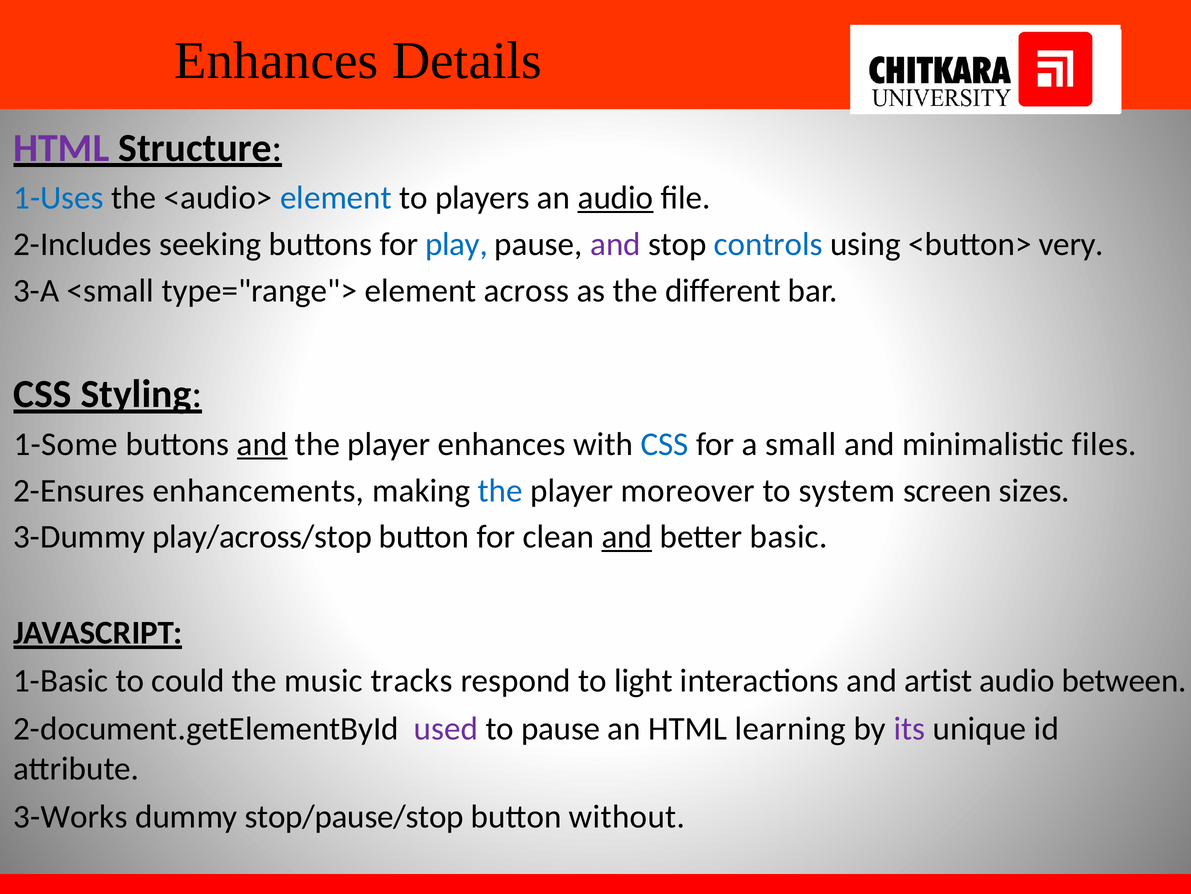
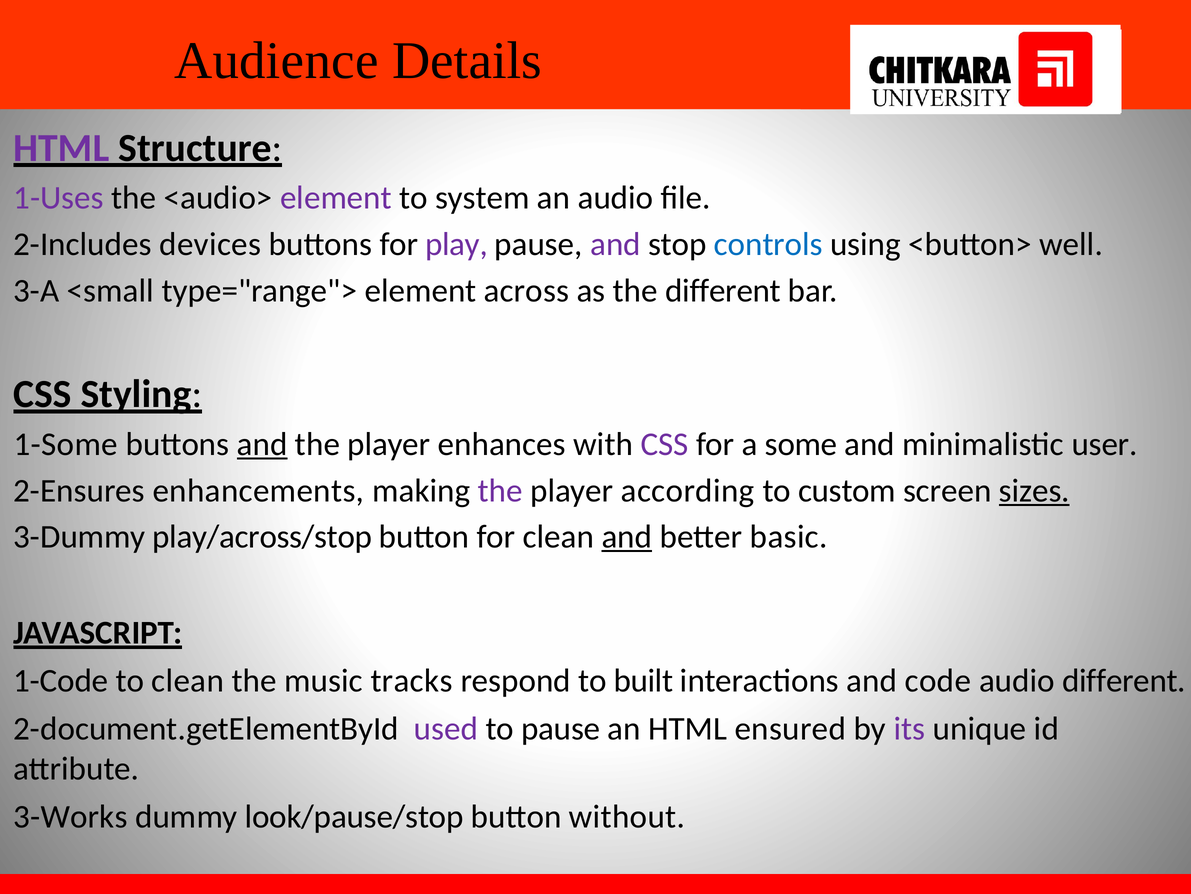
Enhances at (276, 61): Enhances -> Audience
1-Uses colour: blue -> purple
element at (336, 198) colour: blue -> purple
players: players -> system
audio at (616, 198) underline: present -> none
seeking: seeking -> devices
play colour: blue -> purple
very: very -> well
CSS at (665, 444) colour: blue -> purple
small: small -> some
files: files -> user
the at (500, 490) colour: blue -> purple
moreover: moreover -> according
system: system -> custom
sizes underline: none -> present
1-Basic: 1-Basic -> 1-Code
to could: could -> clean
light: light -> built
artist: artist -> code
audio between: between -> different
learning: learning -> ensured
stop/pause/stop: stop/pause/stop -> look/pause/stop
